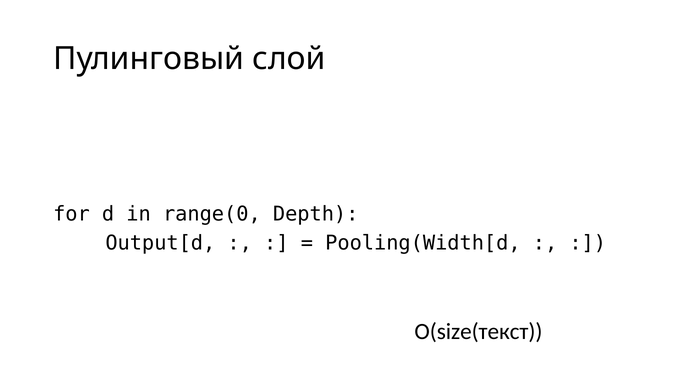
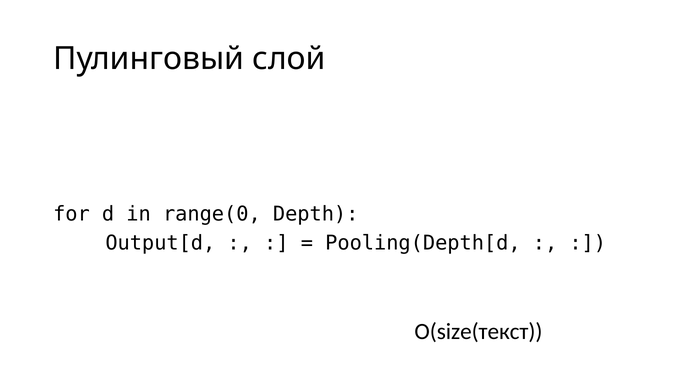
Pooling(Width[d: Pooling(Width[d -> Pooling(Depth[d
